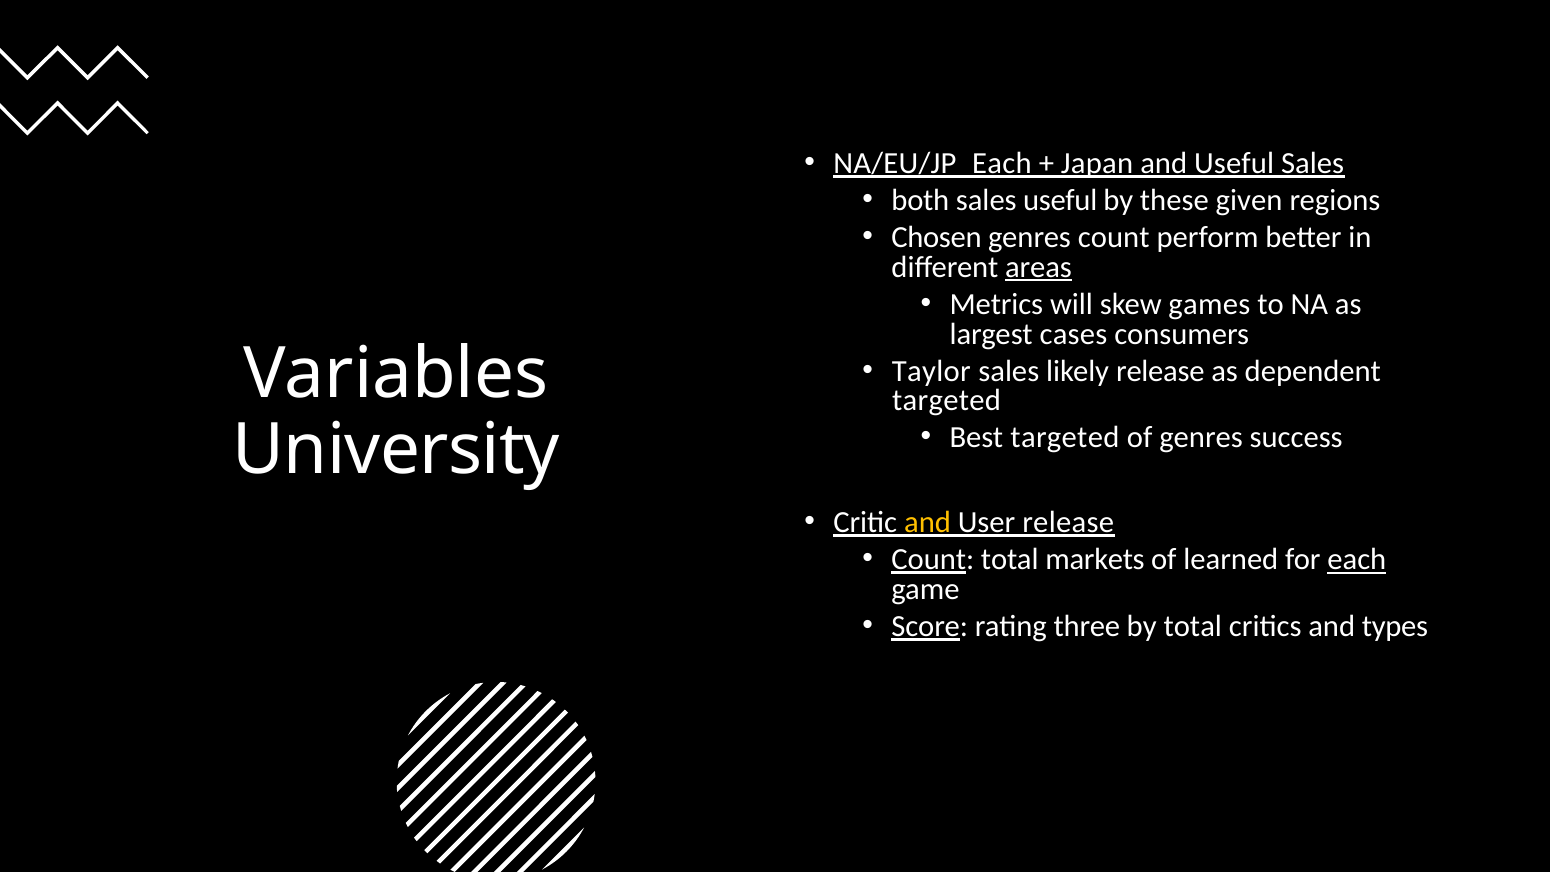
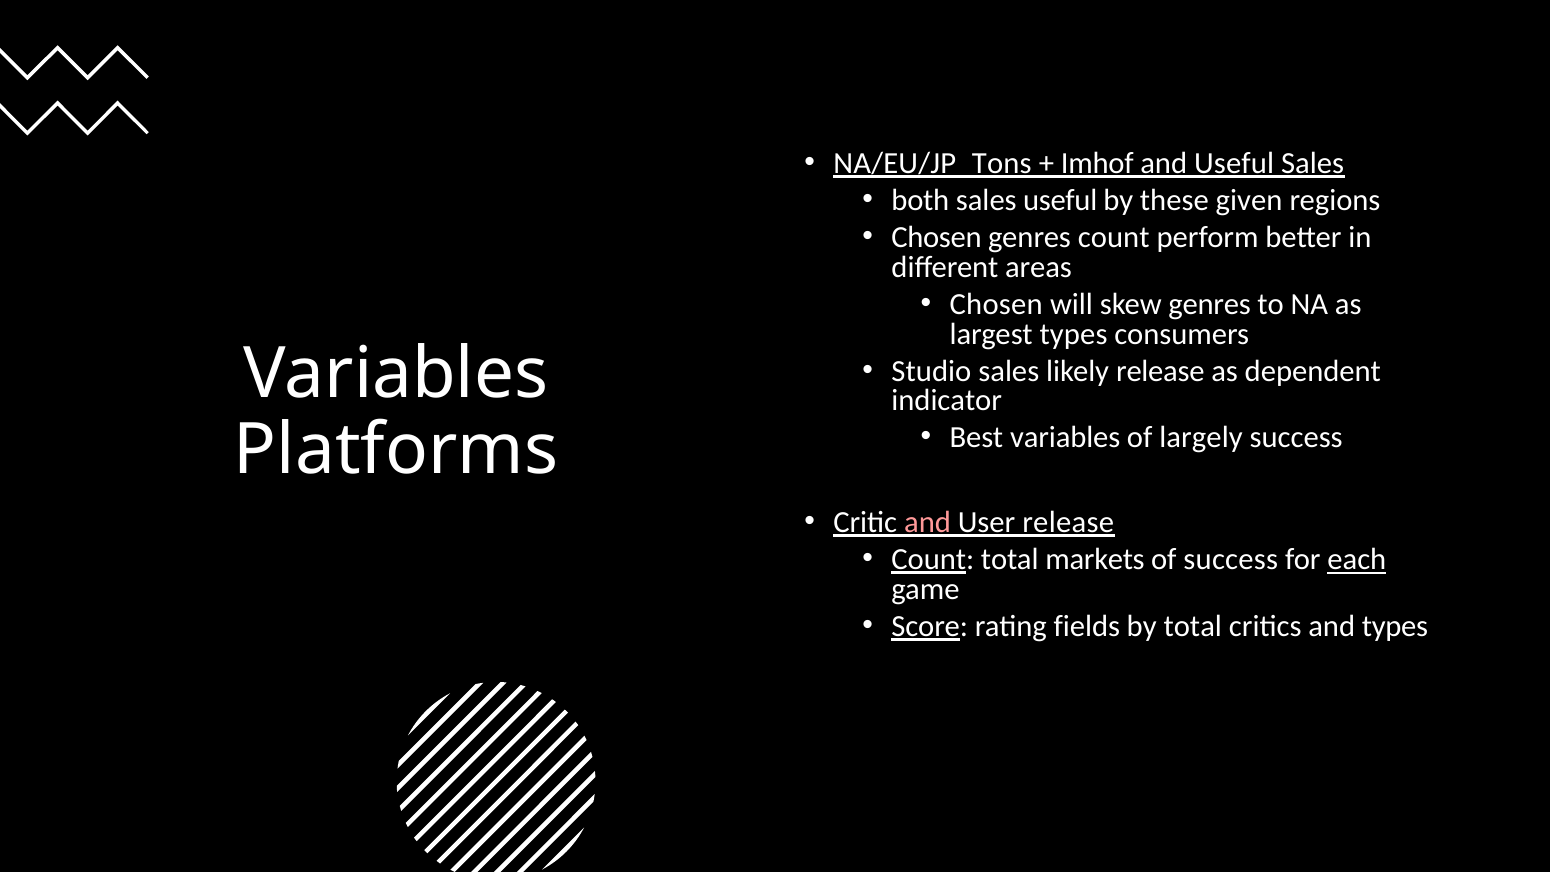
NA/EU/JP_Each: NA/EU/JP_Each -> NA/EU/JP_Tons
Japan: Japan -> Imhof
areas underline: present -> none
Metrics at (996, 304): Metrics -> Chosen
skew games: games -> genres
largest cases: cases -> types
Taylor: Taylor -> Studio
targeted at (947, 401): targeted -> indicator
Best targeted: targeted -> variables
of genres: genres -> largely
University: University -> Platforms
and at (928, 522) colour: yellow -> pink
of learned: learned -> success
three: three -> fields
